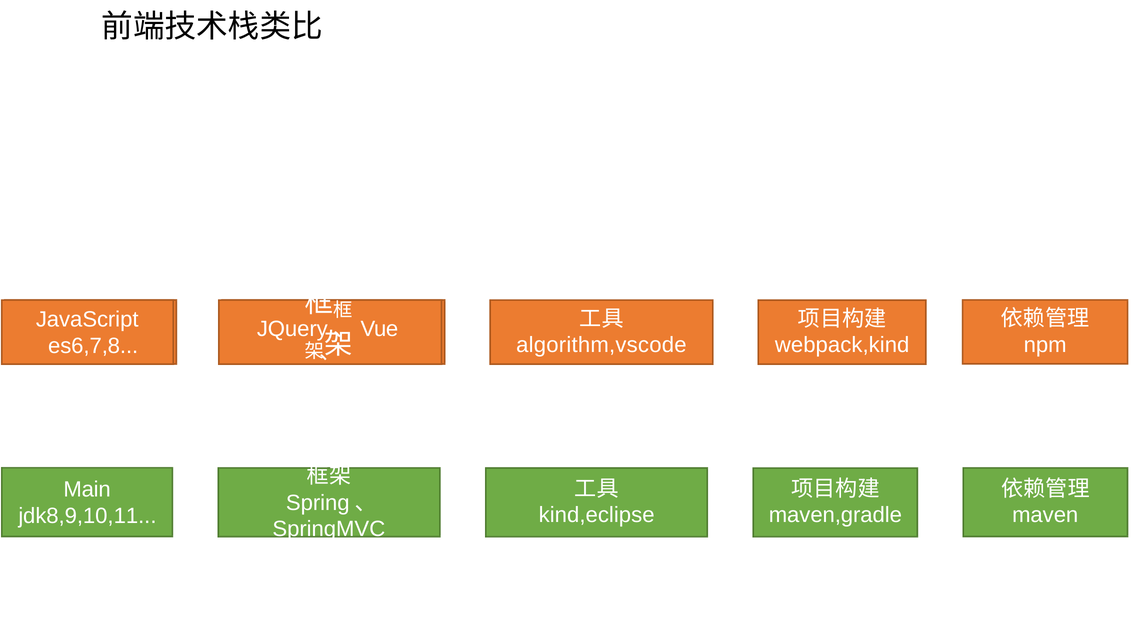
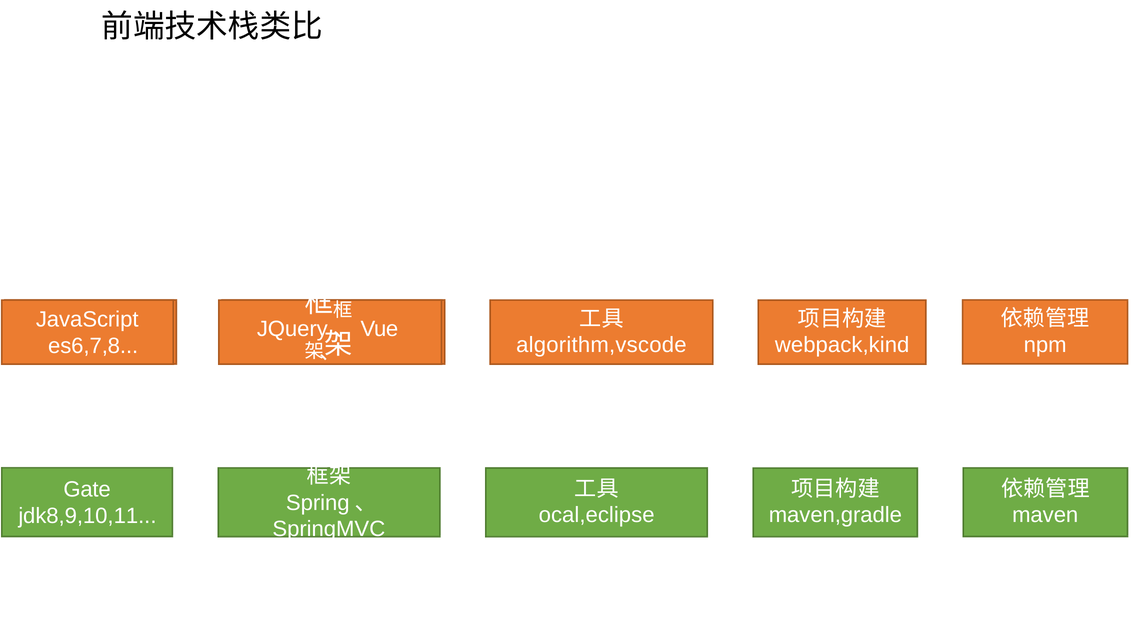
Main: Main -> Gate
kind,eclipse: kind,eclipse -> ocal,eclipse
